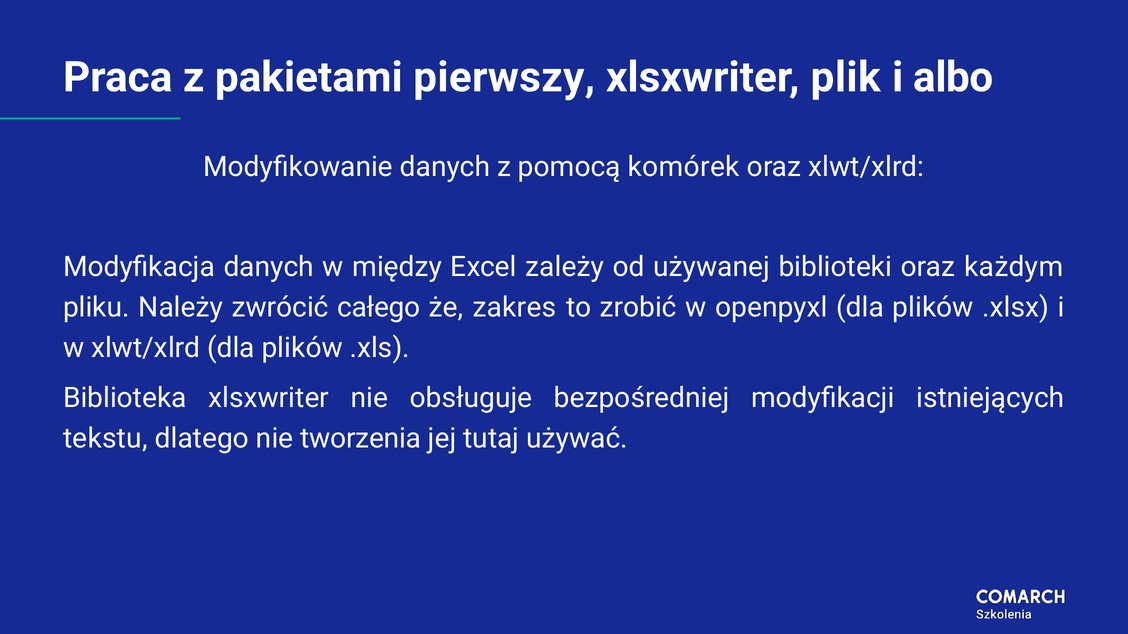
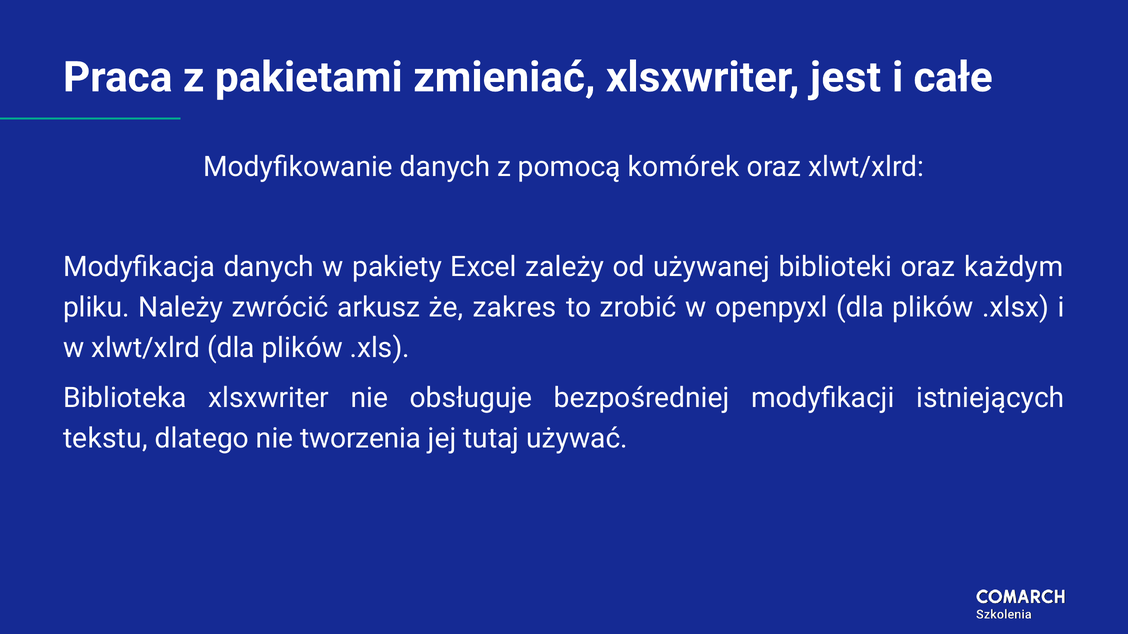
pierwszy: pierwszy -> zmieniać
plik: plik -> jest
albo: albo -> całe
między: między -> pakiety
całego: całego -> arkusz
